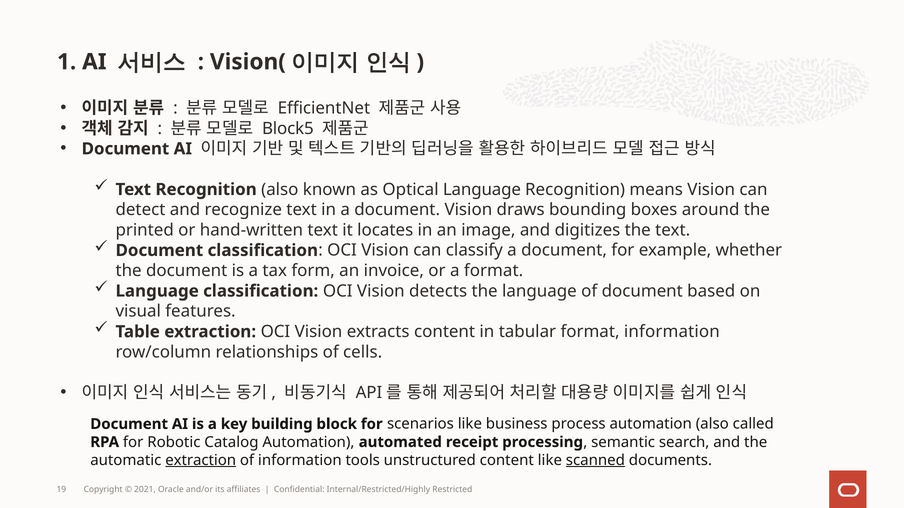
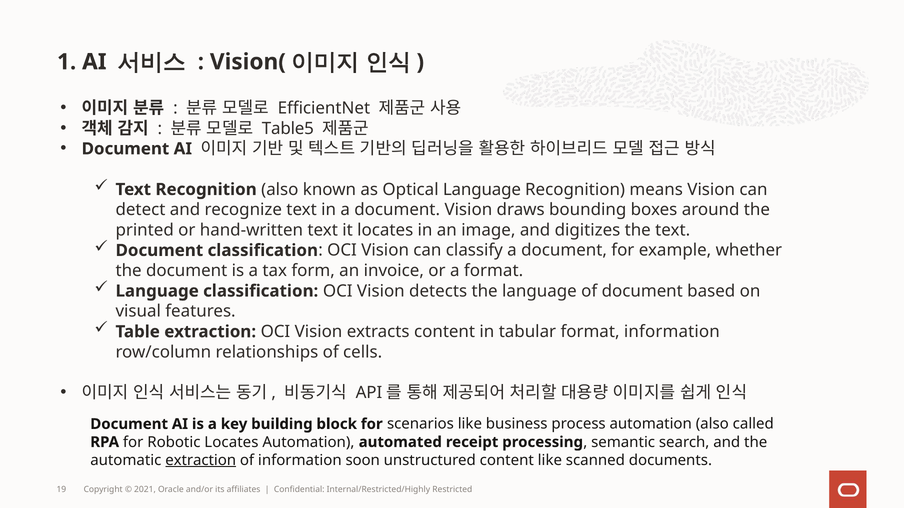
Block5: Block5 -> Table5
Robotic Catalog: Catalog -> Locates
tools: tools -> soon
scanned underline: present -> none
